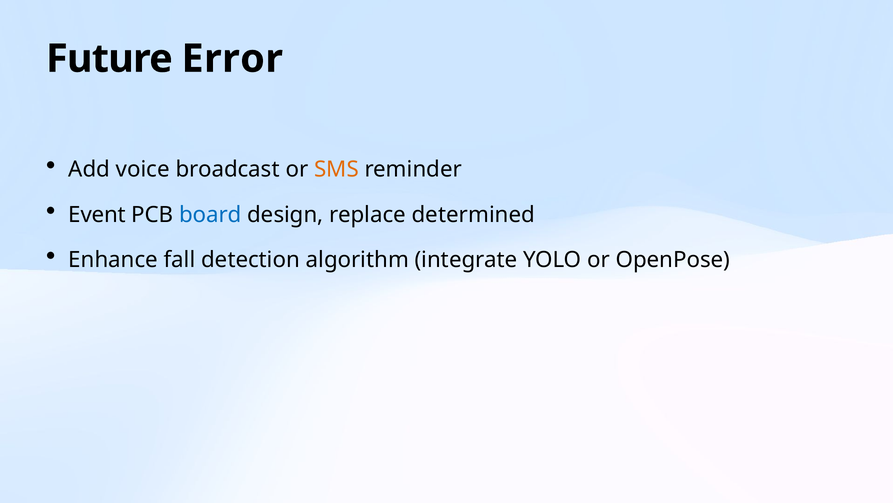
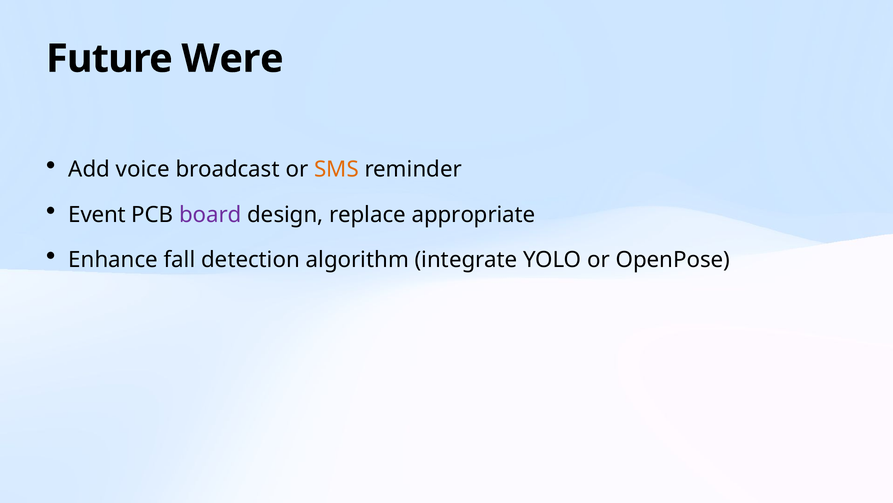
Error: Error -> Were
board colour: blue -> purple
determined: determined -> appropriate
